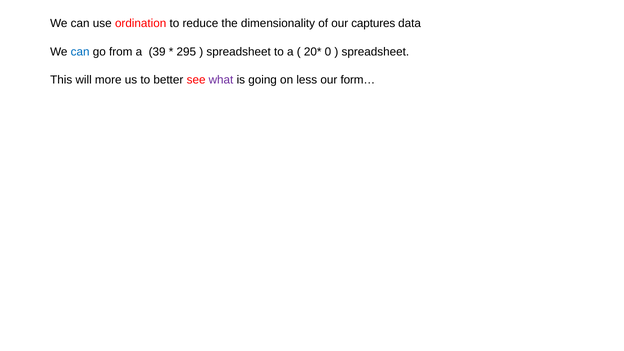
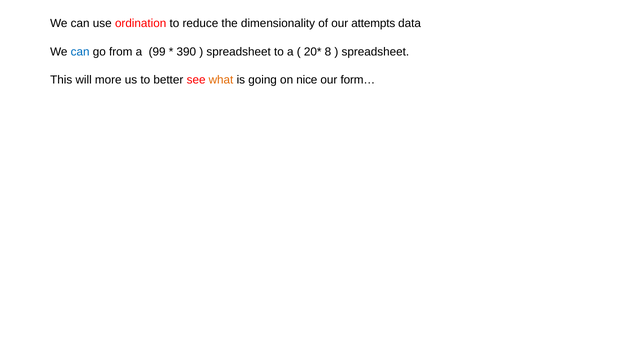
captures: captures -> attempts
39: 39 -> 99
295: 295 -> 390
0: 0 -> 8
what colour: purple -> orange
less: less -> nice
